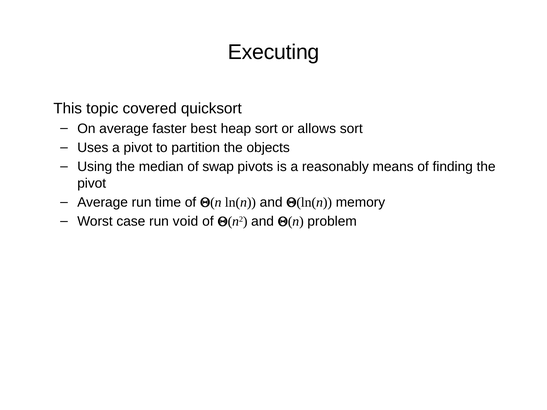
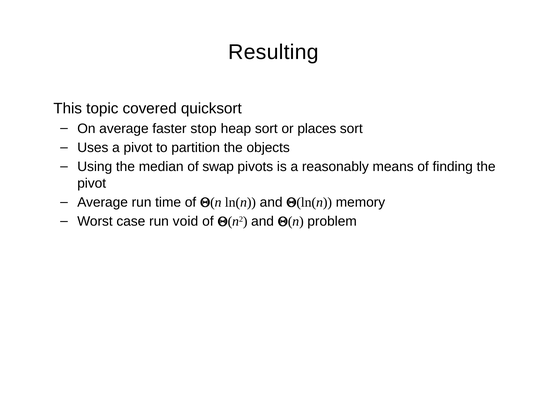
Executing: Executing -> Resulting
best: best -> stop
allows: allows -> places
